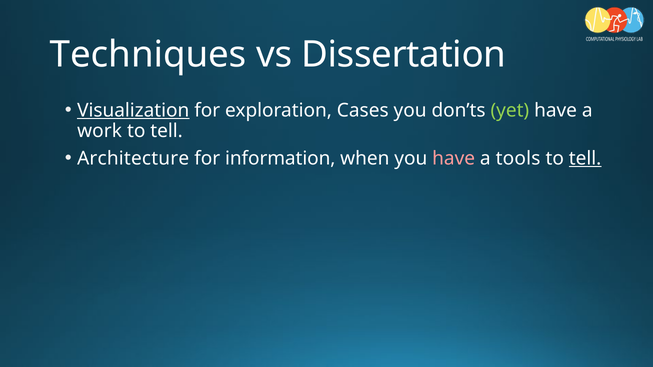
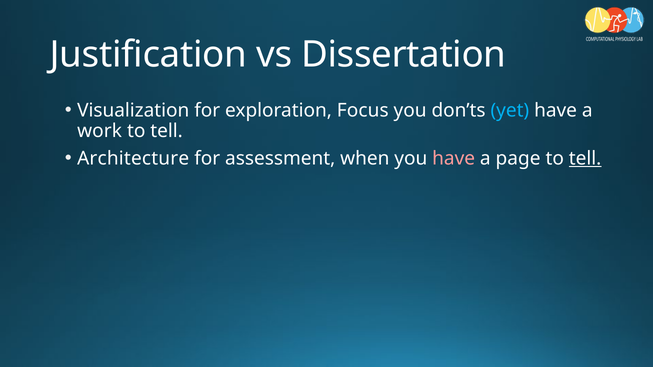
Techniques: Techniques -> Justification
Visualization underline: present -> none
Cases: Cases -> Focus
yet colour: light green -> light blue
information: information -> assessment
tools: tools -> page
